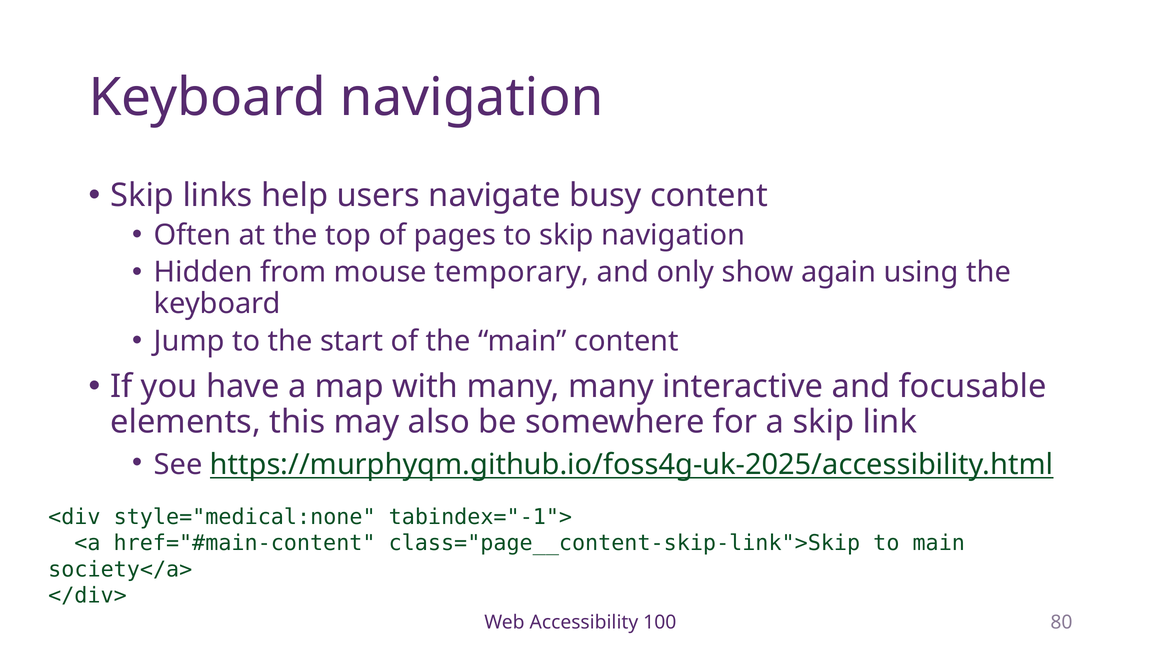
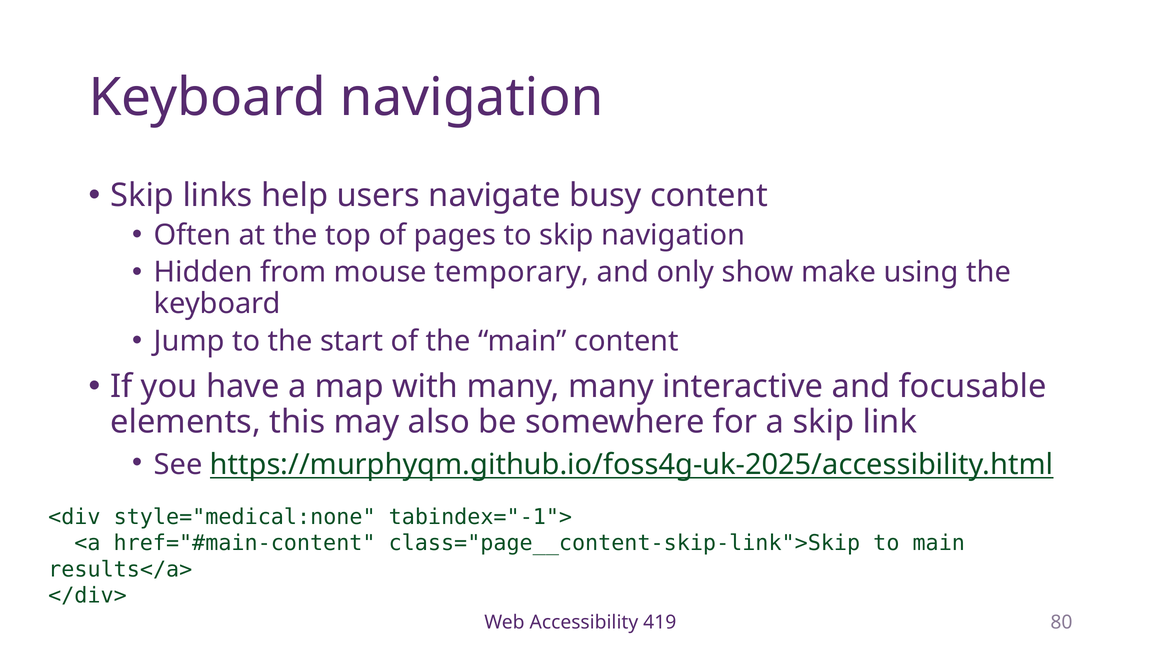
again: again -> make
society</a>: society</a> -> results</a>
100: 100 -> 419
